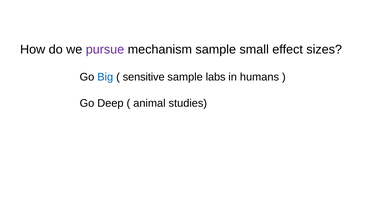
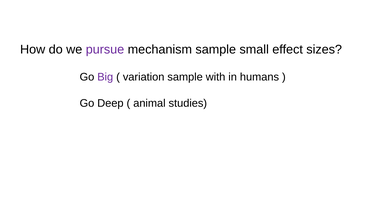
Big colour: blue -> purple
sensitive: sensitive -> variation
labs: labs -> with
